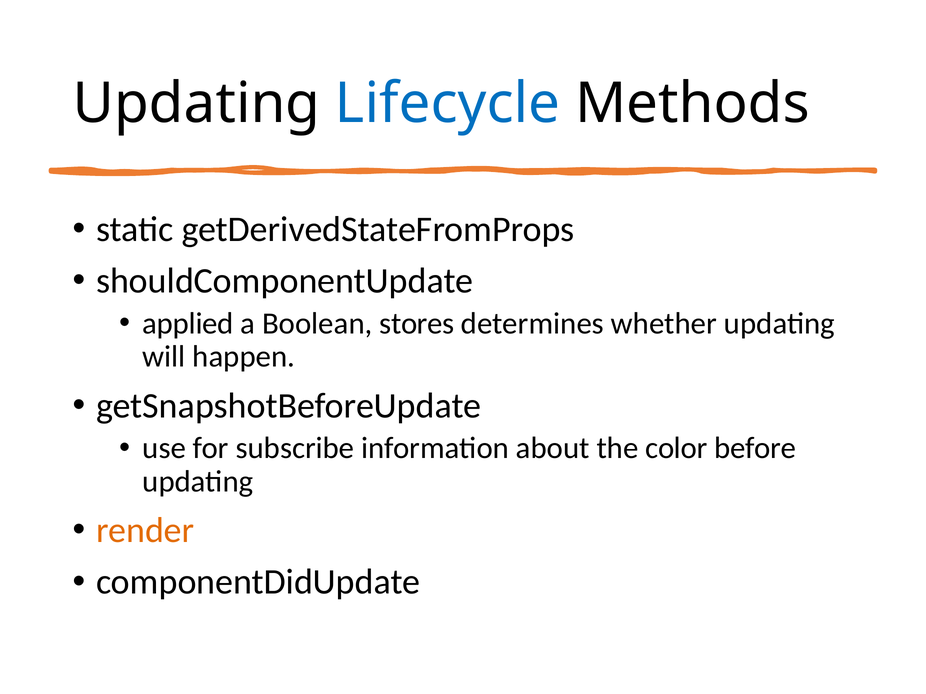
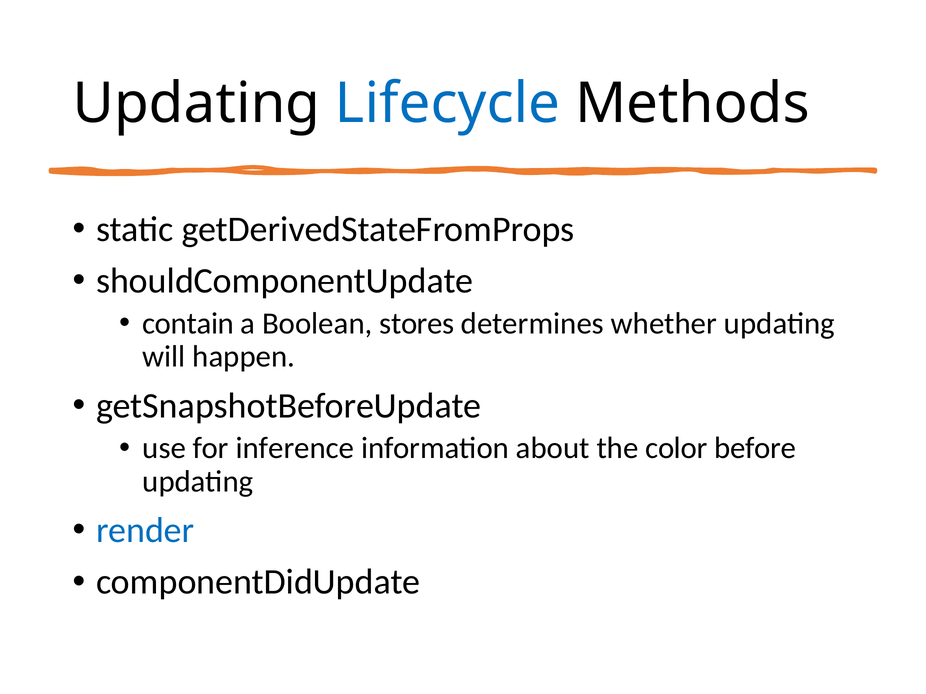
applied: applied -> contain
subscribe: subscribe -> inference
render colour: orange -> blue
